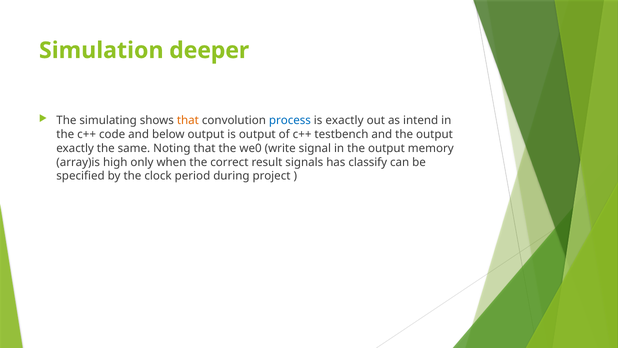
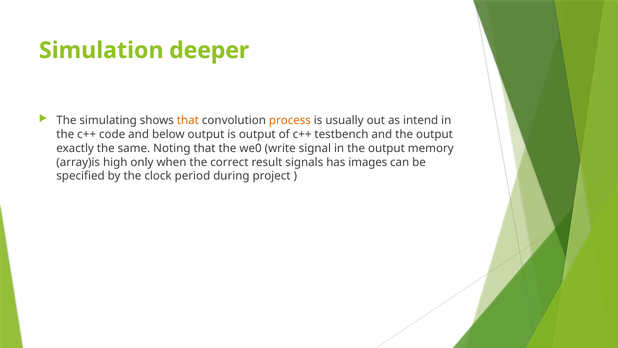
process colour: blue -> orange
is exactly: exactly -> usually
classify: classify -> images
